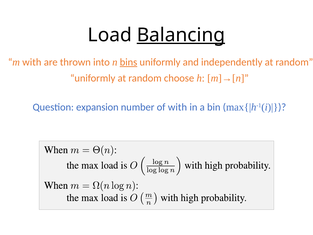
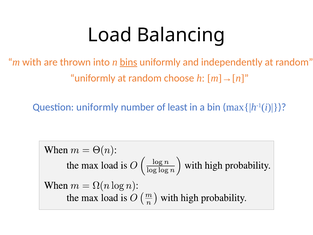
Balancing underline: present -> none
Question expansion: expansion -> uniformly
of with: with -> least
